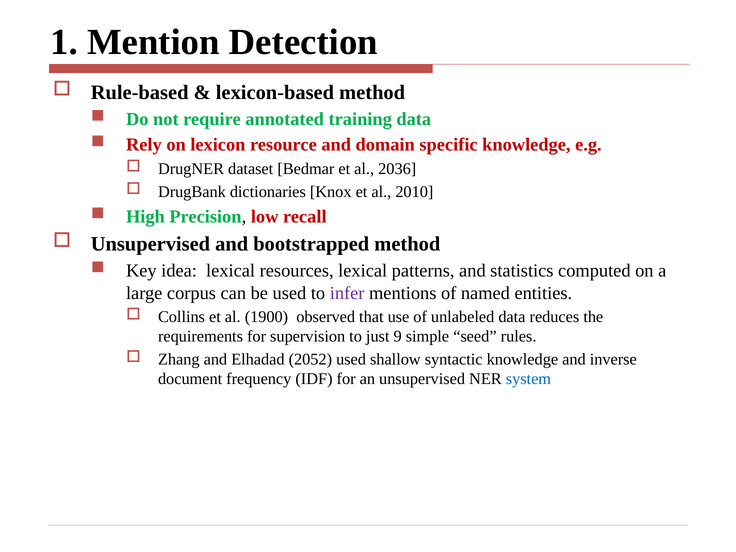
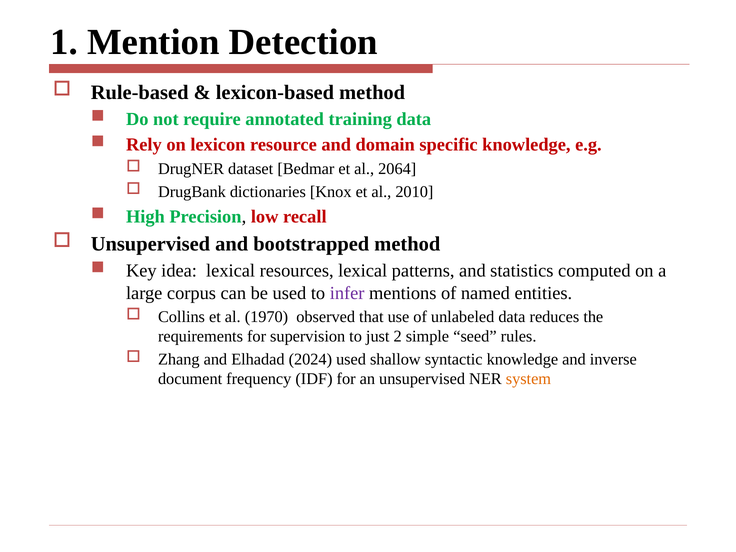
2036: 2036 -> 2064
1900: 1900 -> 1970
9: 9 -> 2
2052: 2052 -> 2024
system colour: blue -> orange
